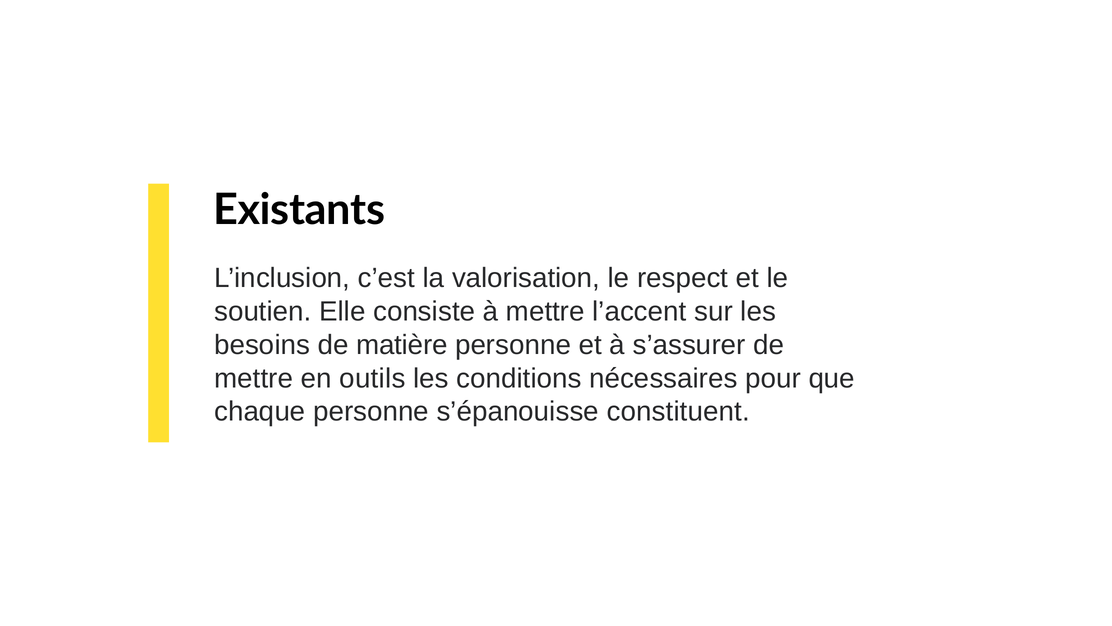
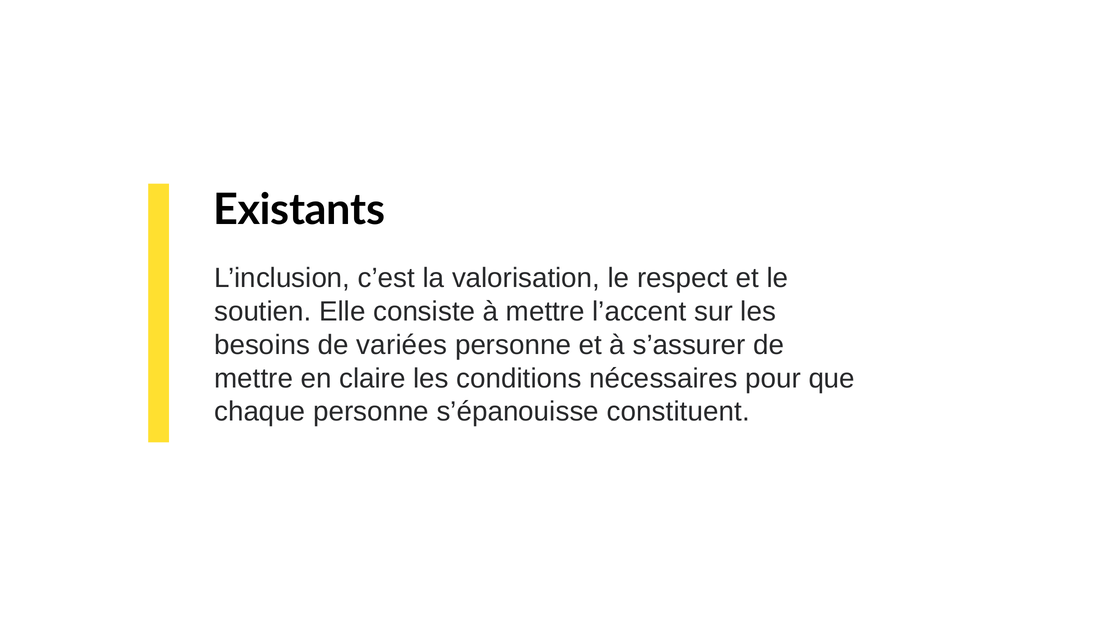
matière: matière -> variées
outils: outils -> claire
